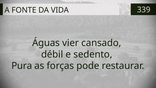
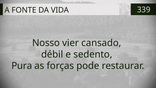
Águas: Águas -> Nosso
